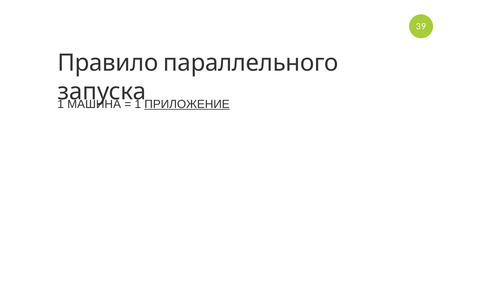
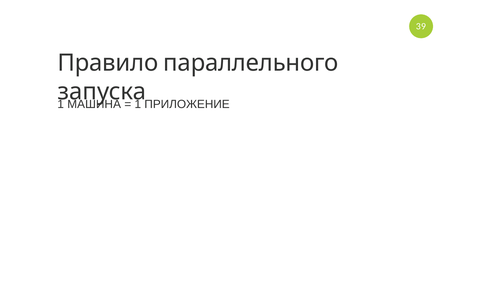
ПРИЛОЖЕНИЕ underline: present -> none
